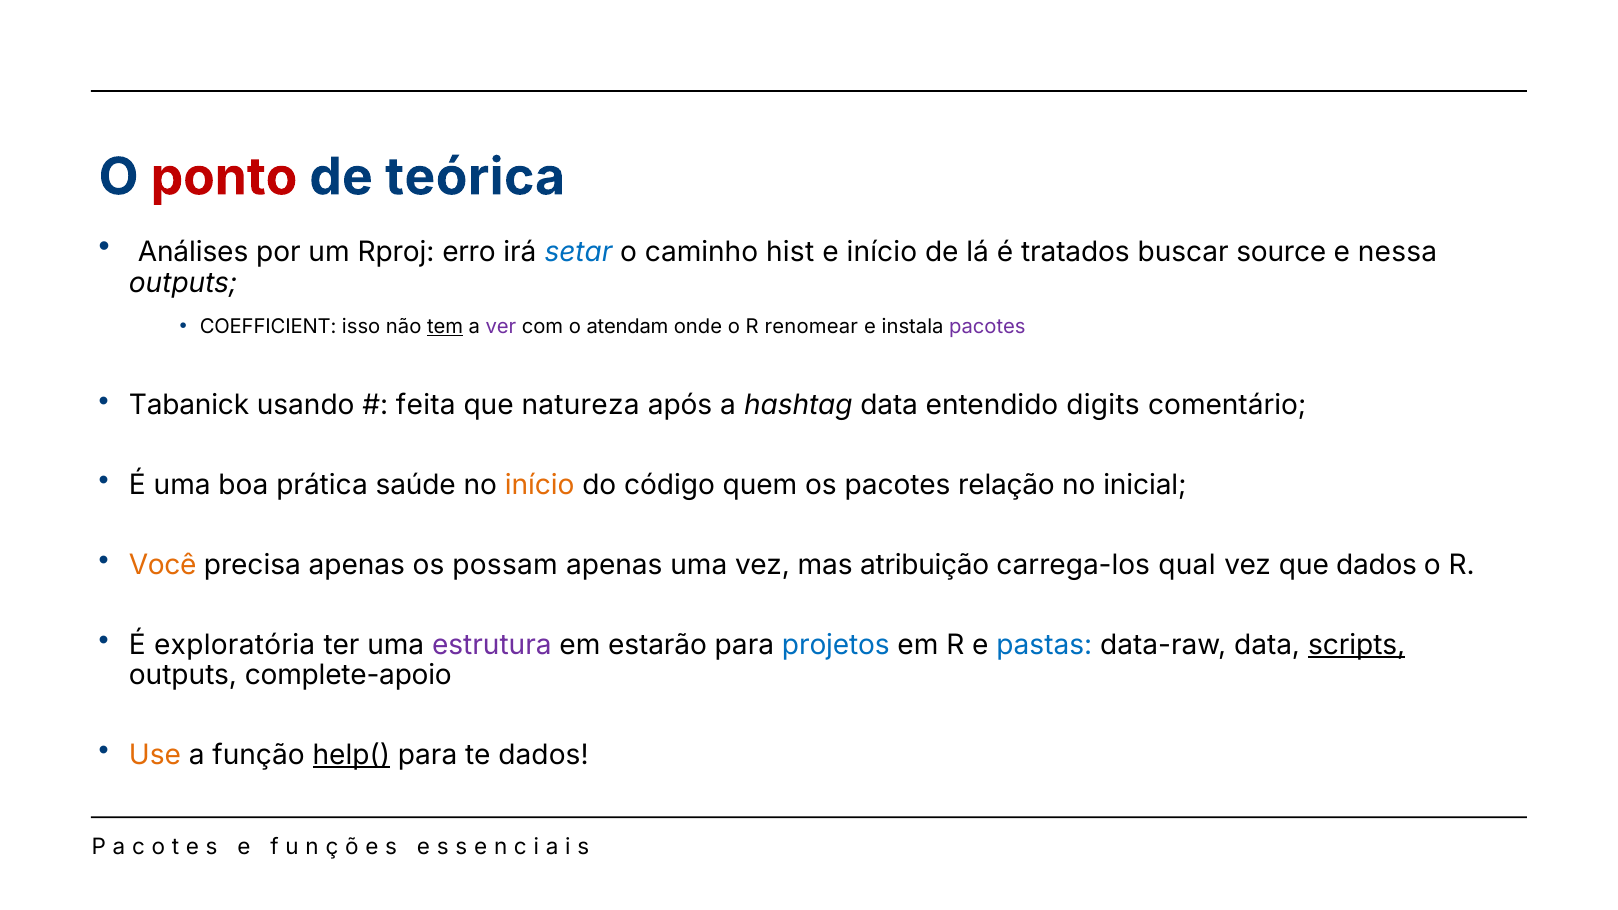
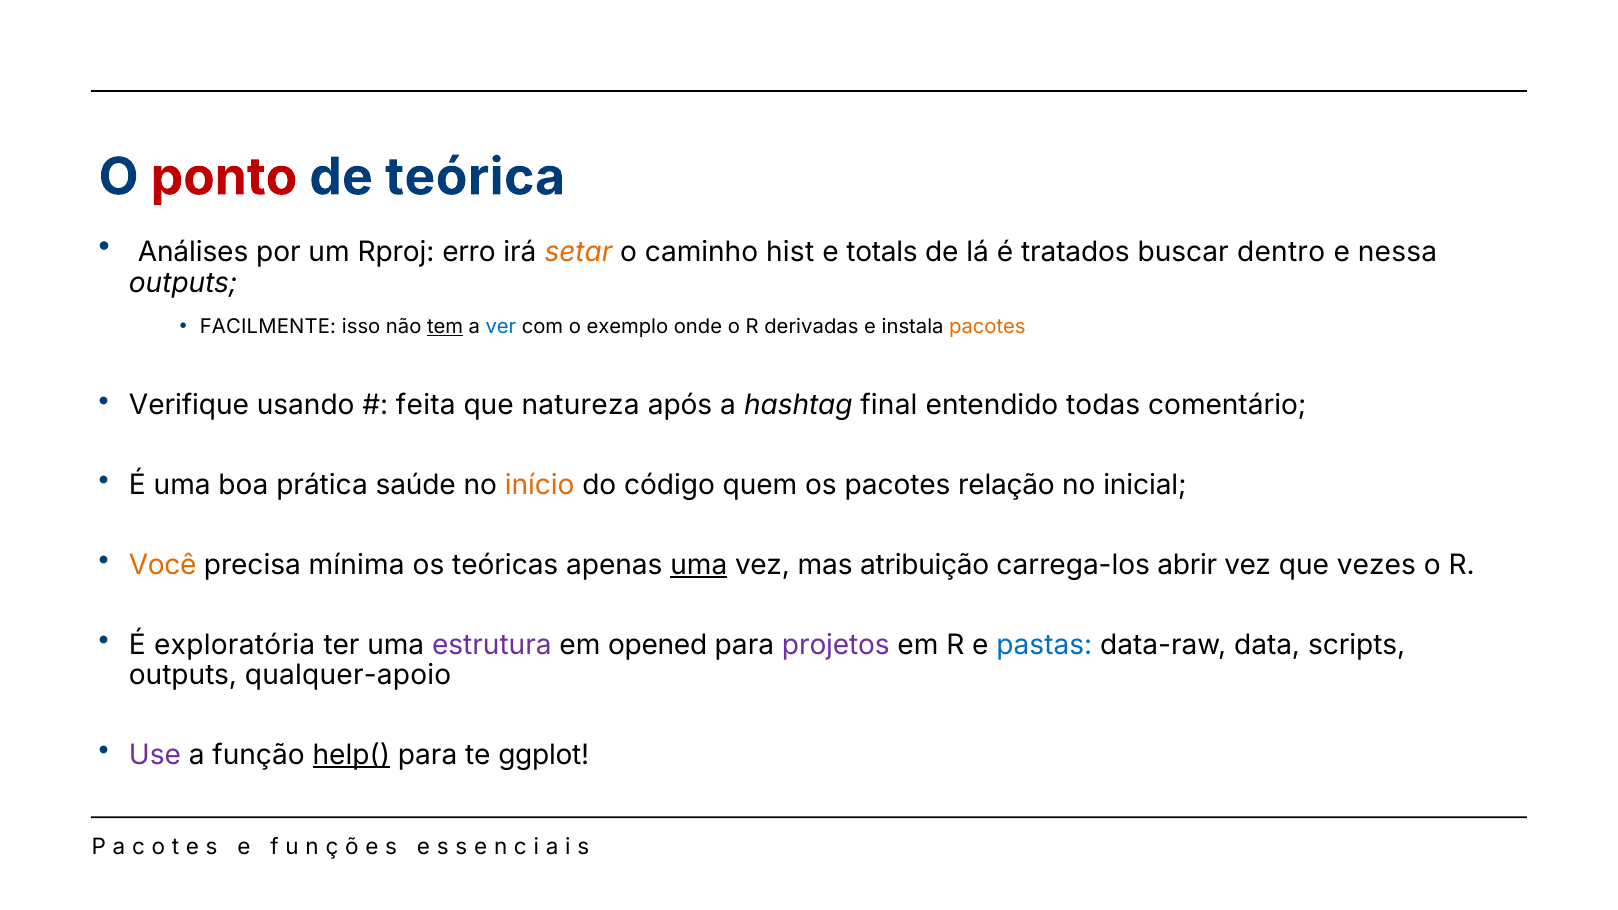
setar colour: blue -> orange
e início: início -> totals
source: source -> dentro
COEFFICIENT: COEFFICIENT -> FACILMENTE
ver colour: purple -> blue
atendam: atendam -> exemplo
renomear: renomear -> derivadas
pacotes at (987, 327) colour: purple -> orange
Tabanick: Tabanick -> Verifique
hashtag data: data -> final
digits: digits -> todas
precisa apenas: apenas -> mínima
possam: possam -> teóricas
uma at (699, 565) underline: none -> present
qual: qual -> abrir
que dados: dados -> vezes
estarão: estarão -> opened
projetos colour: blue -> purple
scripts underline: present -> none
complete-apoio: complete-apoio -> qualquer-apoio
Use colour: orange -> purple
te dados: dados -> ggplot
